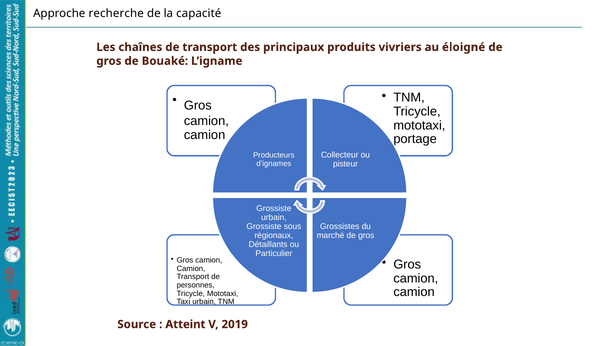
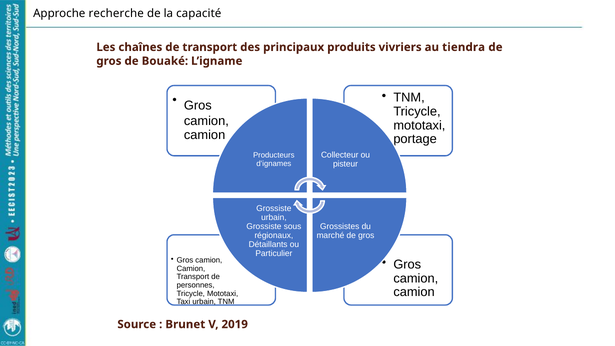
éloigné: éloigné -> tiendra
Atteint: Atteint -> Brunet
